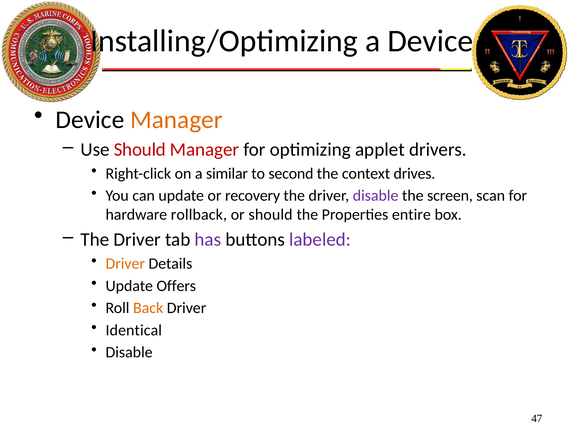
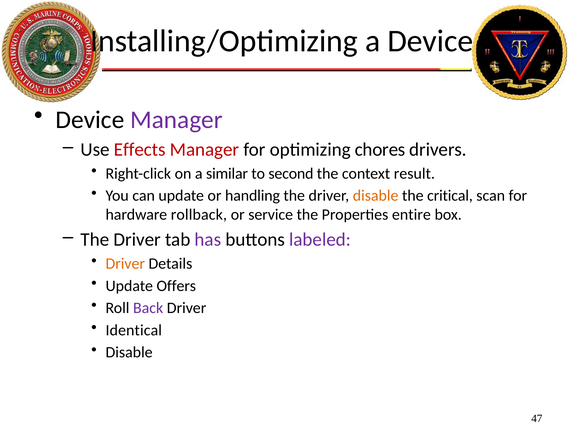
Manager at (176, 120) colour: orange -> purple
Use Should: Should -> Effects
applet: applet -> chores
drives: drives -> result
recovery: recovery -> handling
disable at (376, 196) colour: purple -> orange
screen: screen -> critical
or should: should -> service
Back colour: orange -> purple
